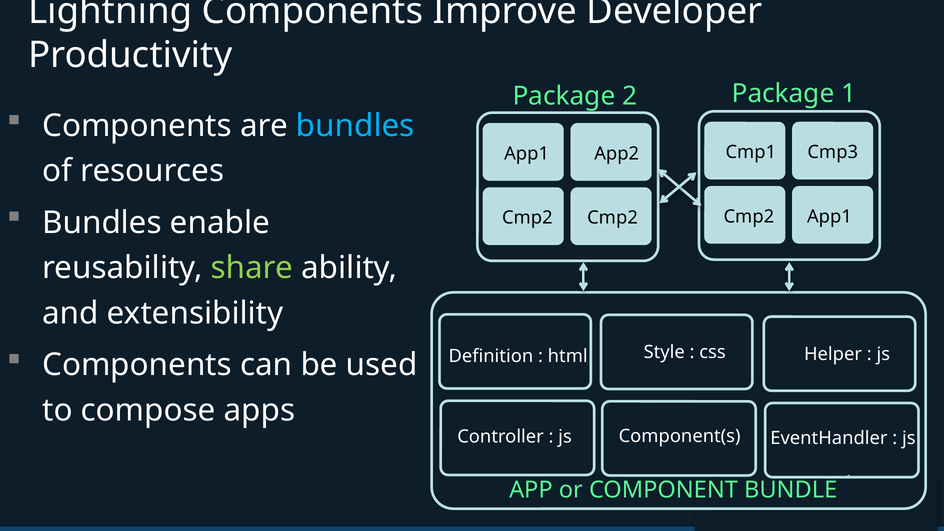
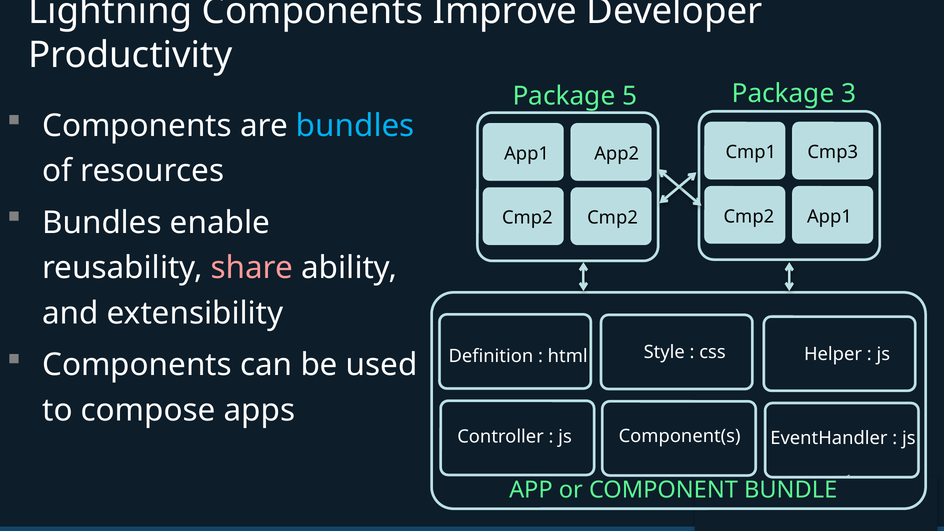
2: 2 -> 5
1: 1 -> 3
share colour: light green -> pink
